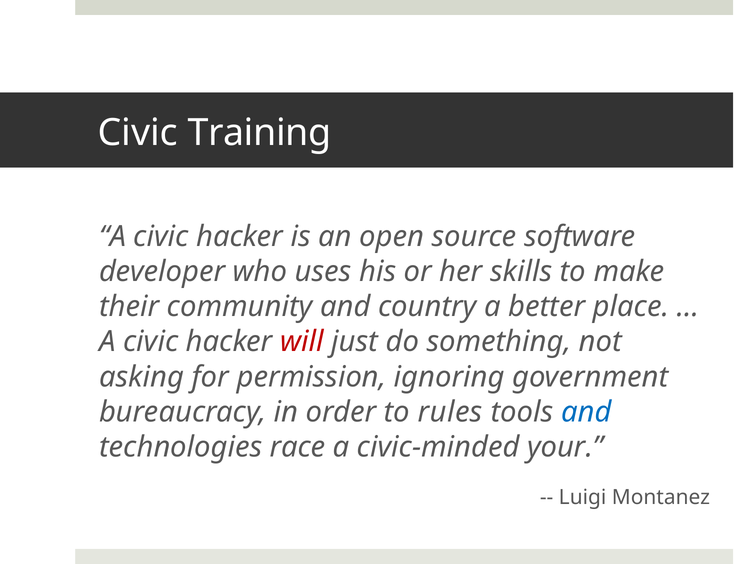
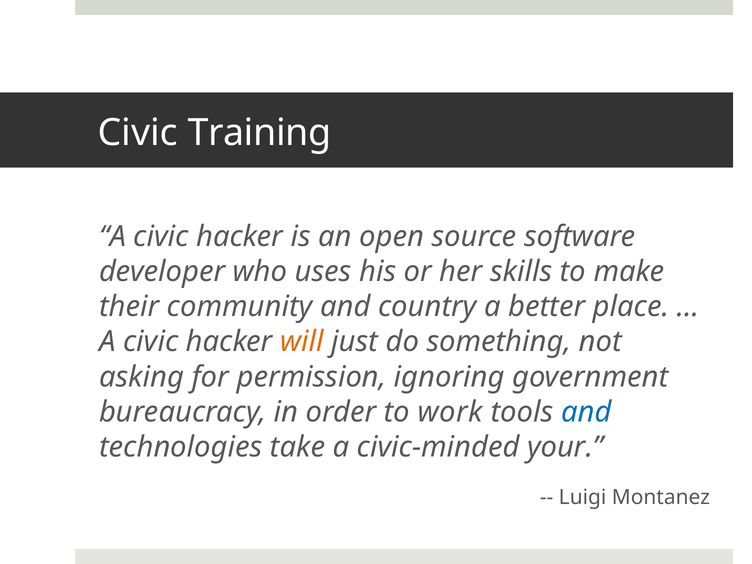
will colour: red -> orange
rules: rules -> work
race: race -> take
